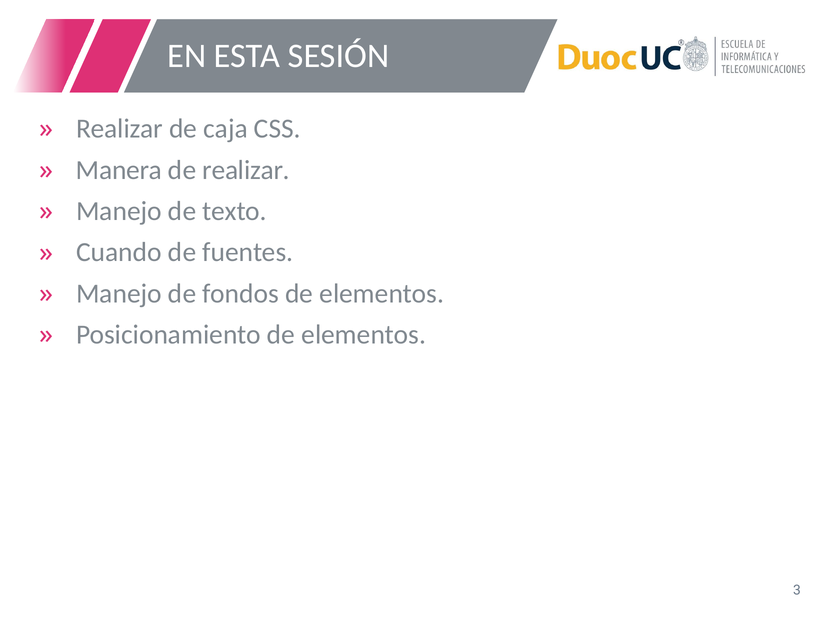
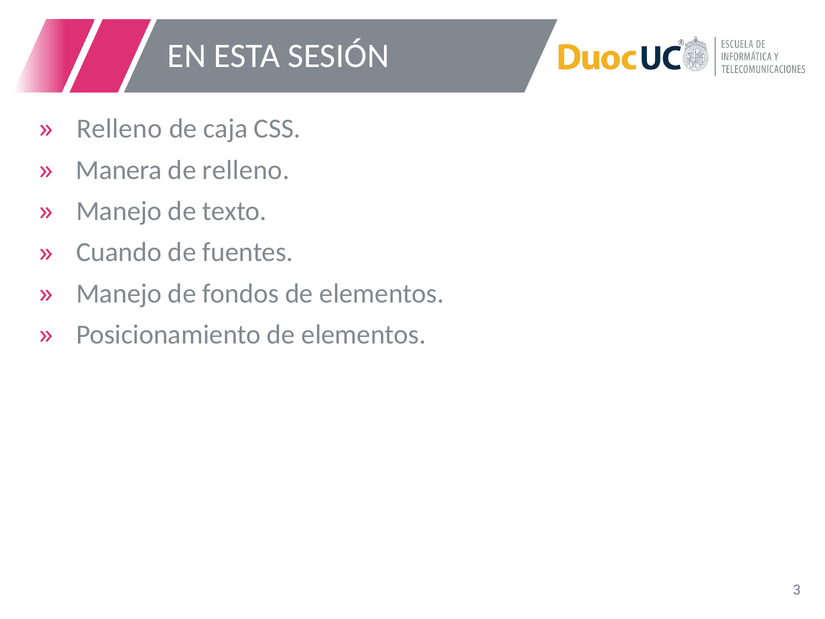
Realizar at (120, 129): Realizar -> Relleno
de realizar: realizar -> relleno
